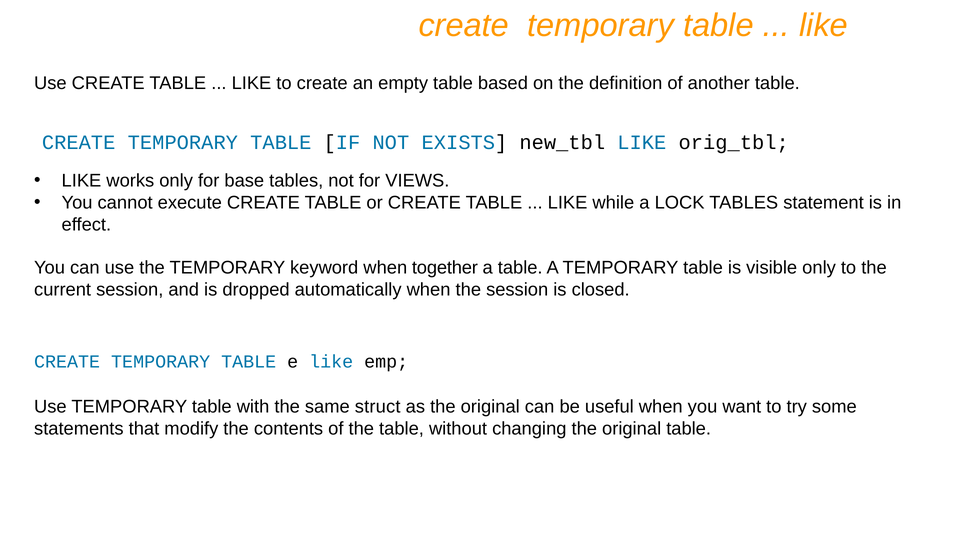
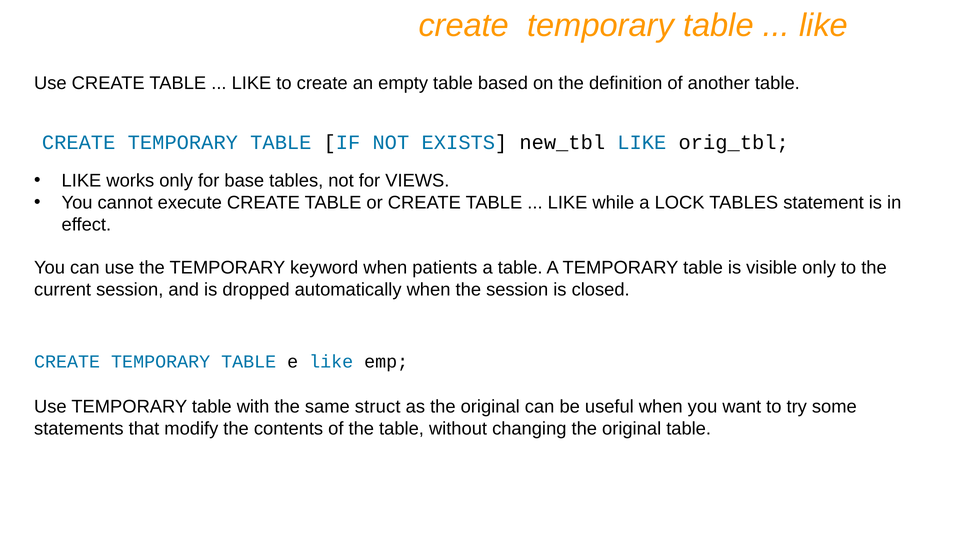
together: together -> patients
